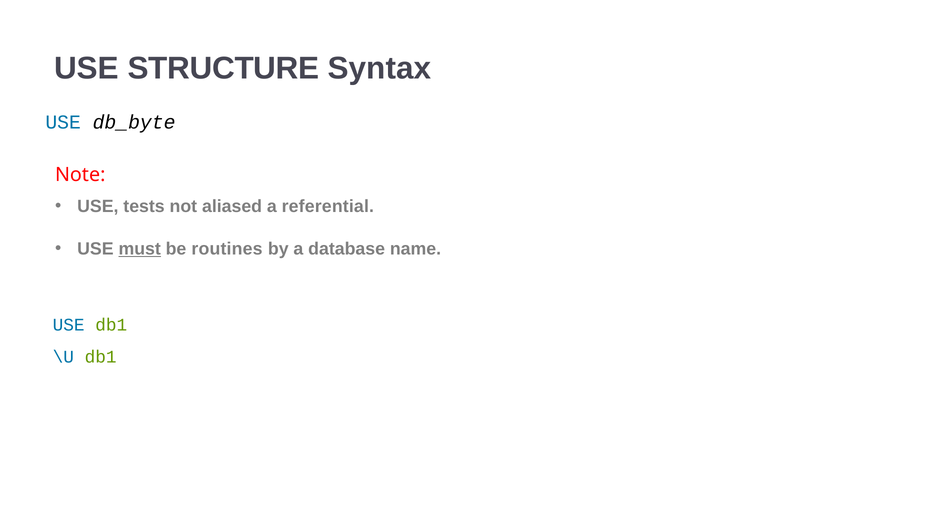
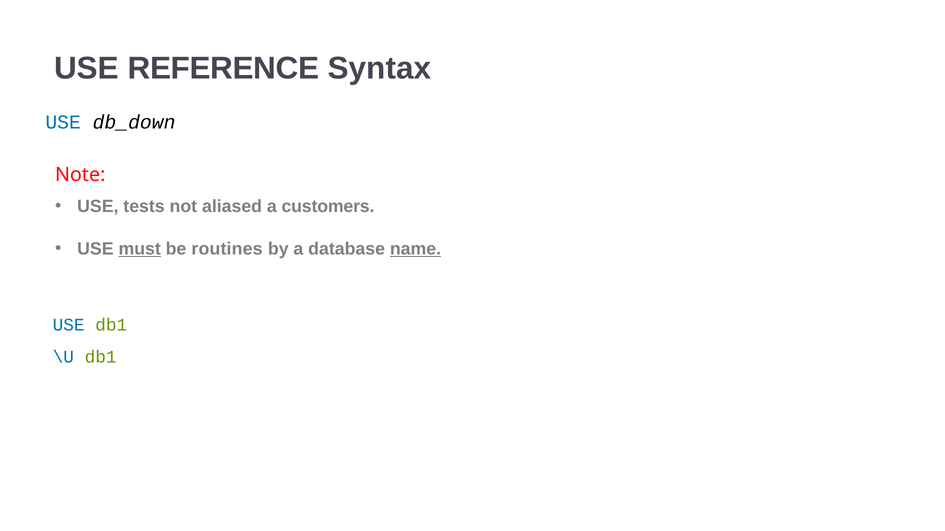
STRUCTURE: STRUCTURE -> REFERENCE
db_byte: db_byte -> db_down
referential: referential -> customers
name underline: none -> present
